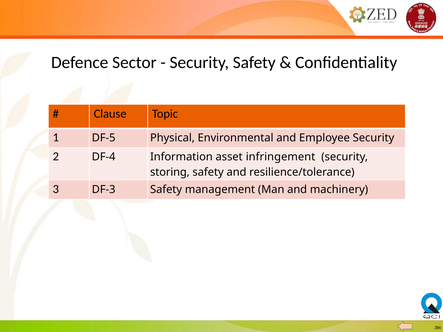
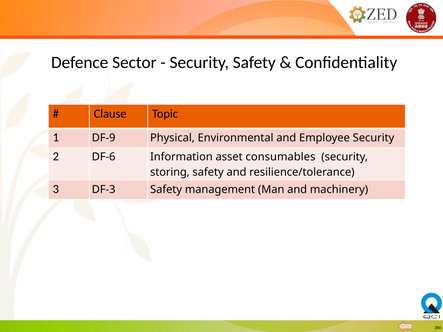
DF-5: DF-5 -> DF-9
DF-4: DF-4 -> DF-6
infringement: infringement -> consumables
